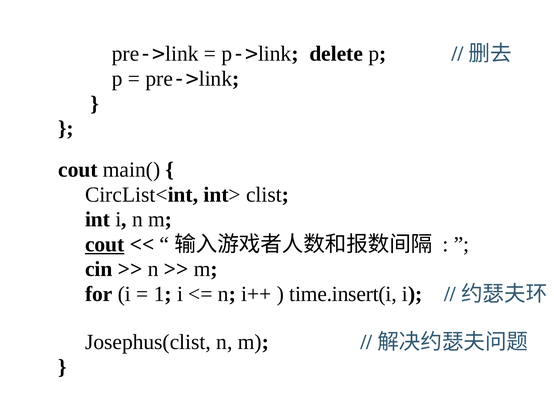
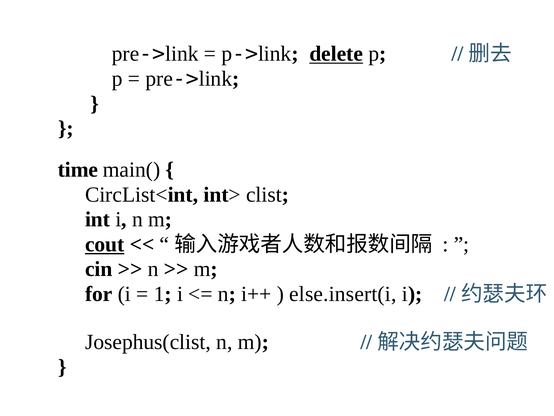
delete underline: none -> present
cout at (78, 170): cout -> time
time.insert(i: time.insert(i -> else.insert(i
